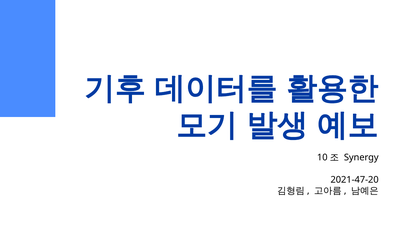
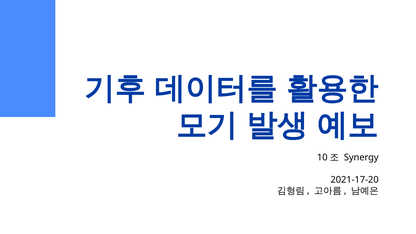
2021-47-20: 2021-47-20 -> 2021-17-20
